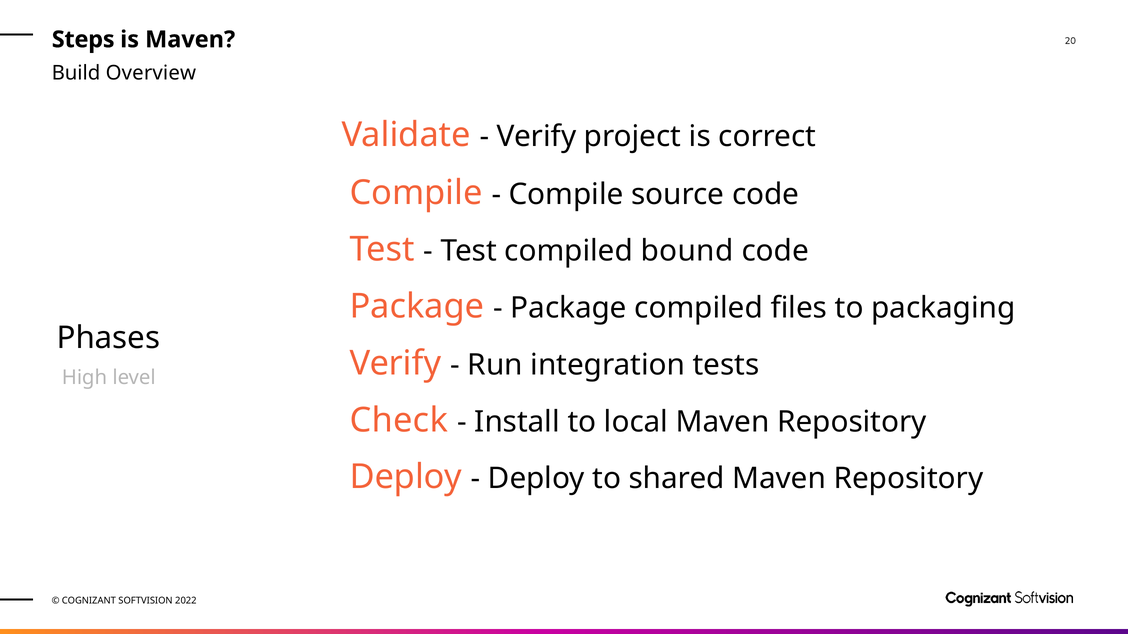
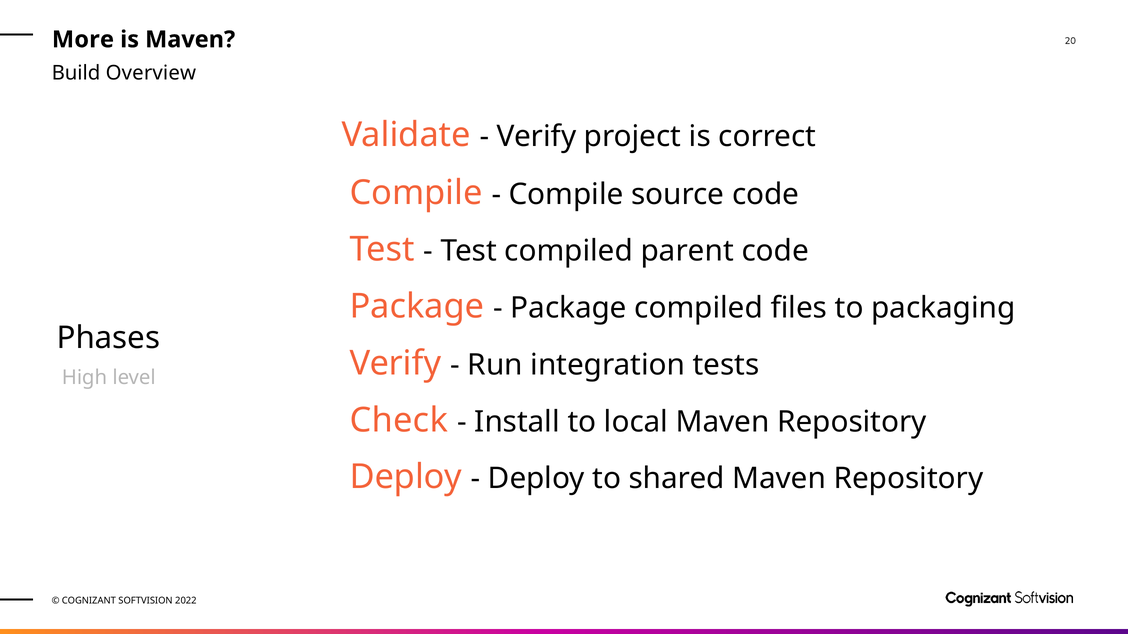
Steps: Steps -> More
bound: bound -> parent
